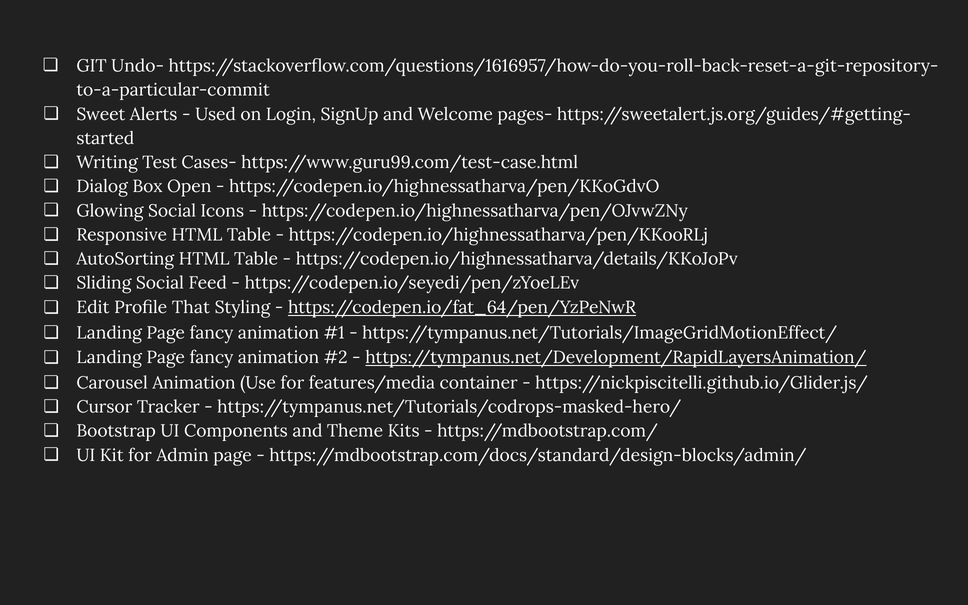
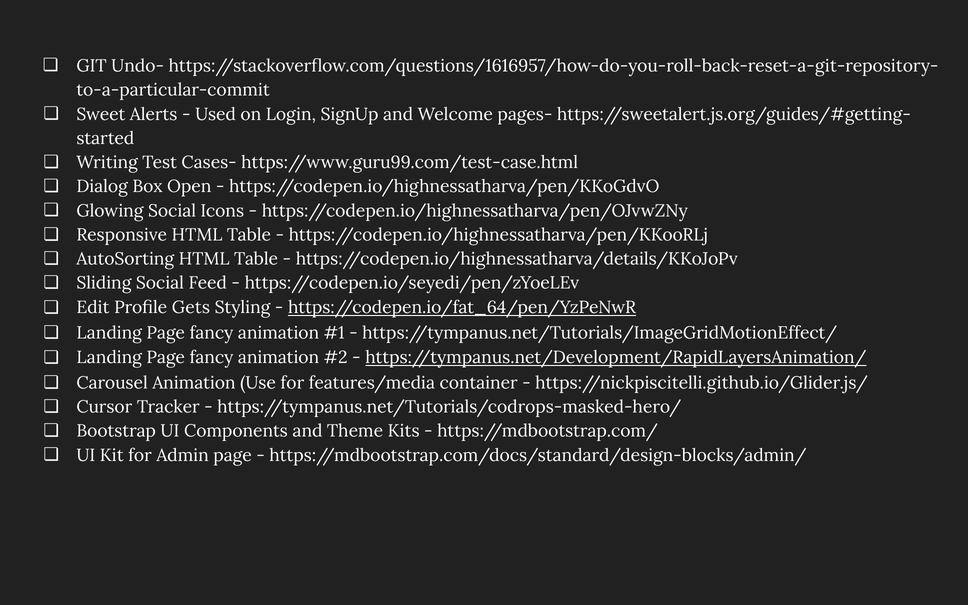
That: That -> Gets
